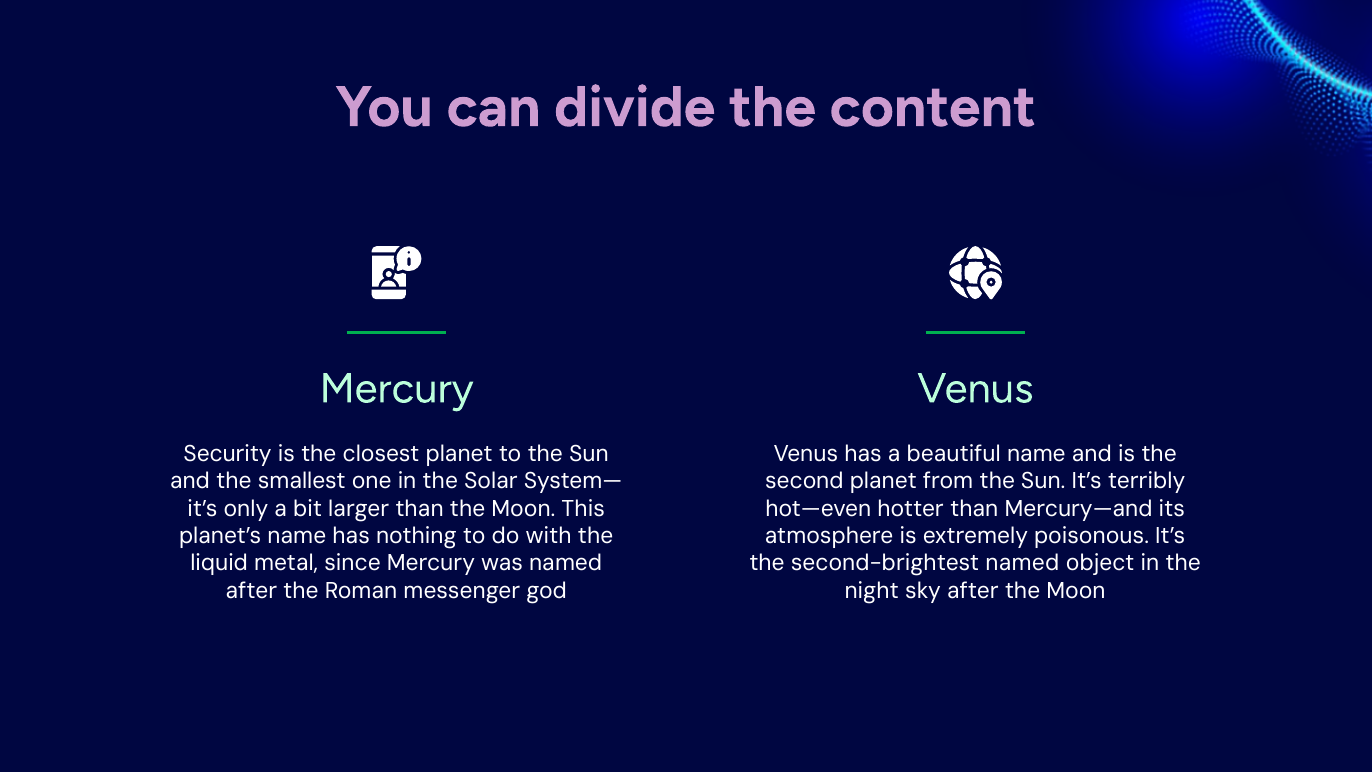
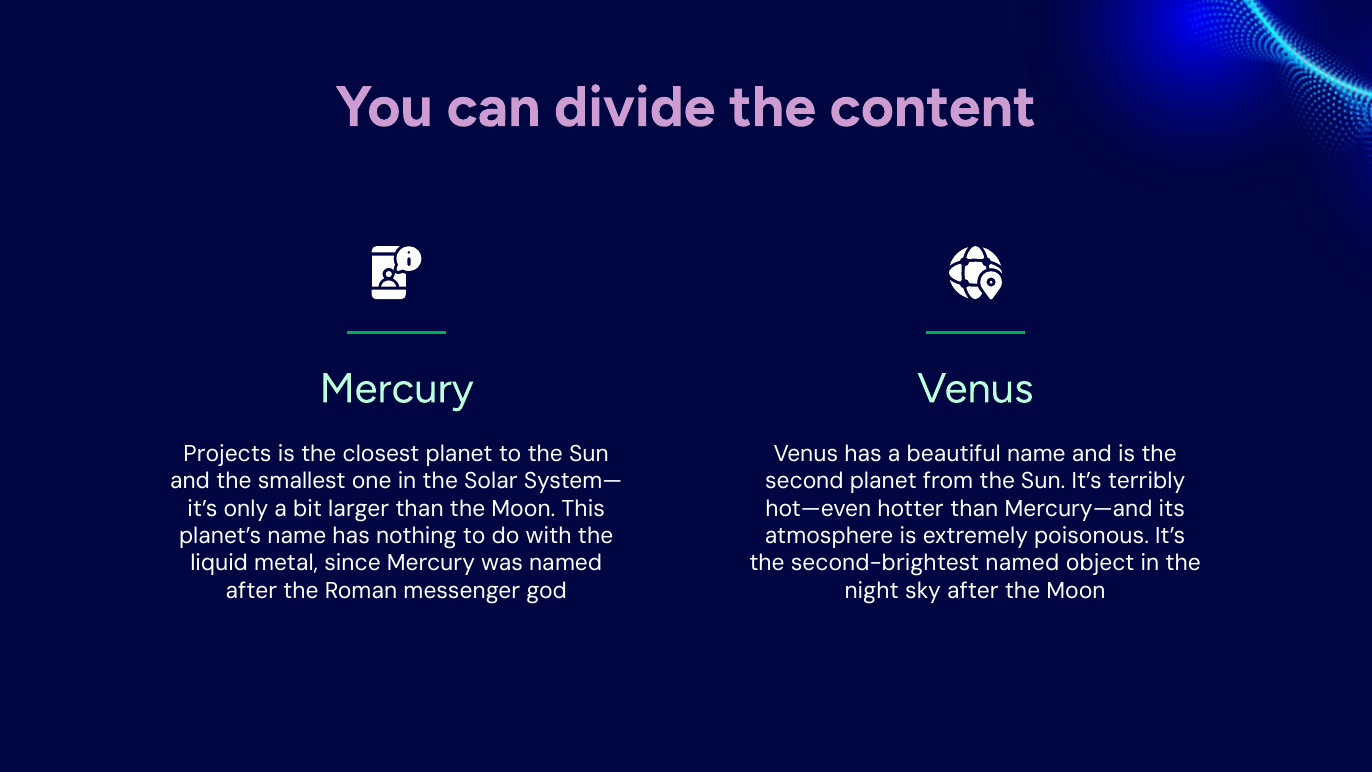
Security: Security -> Projects
